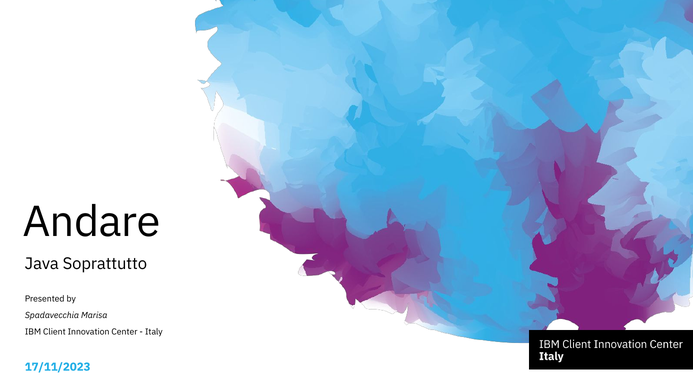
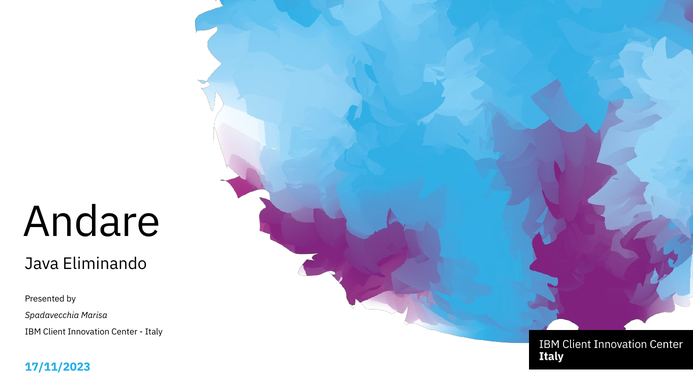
Soprattutto: Soprattutto -> Eliminando
